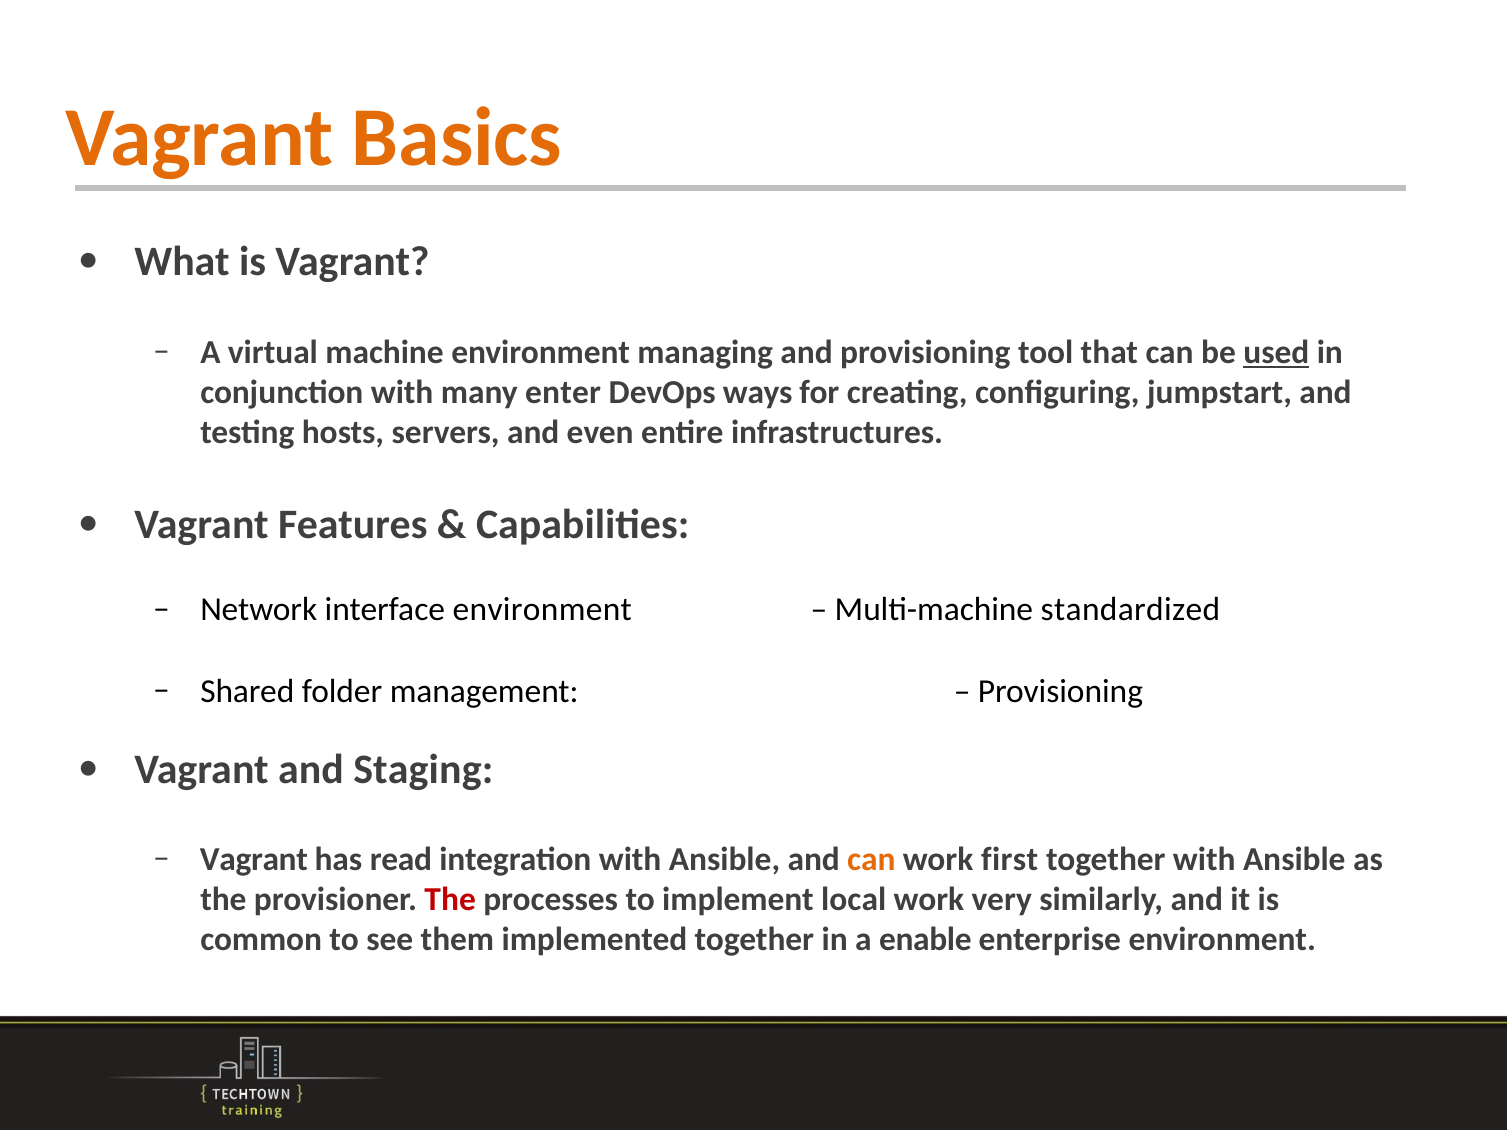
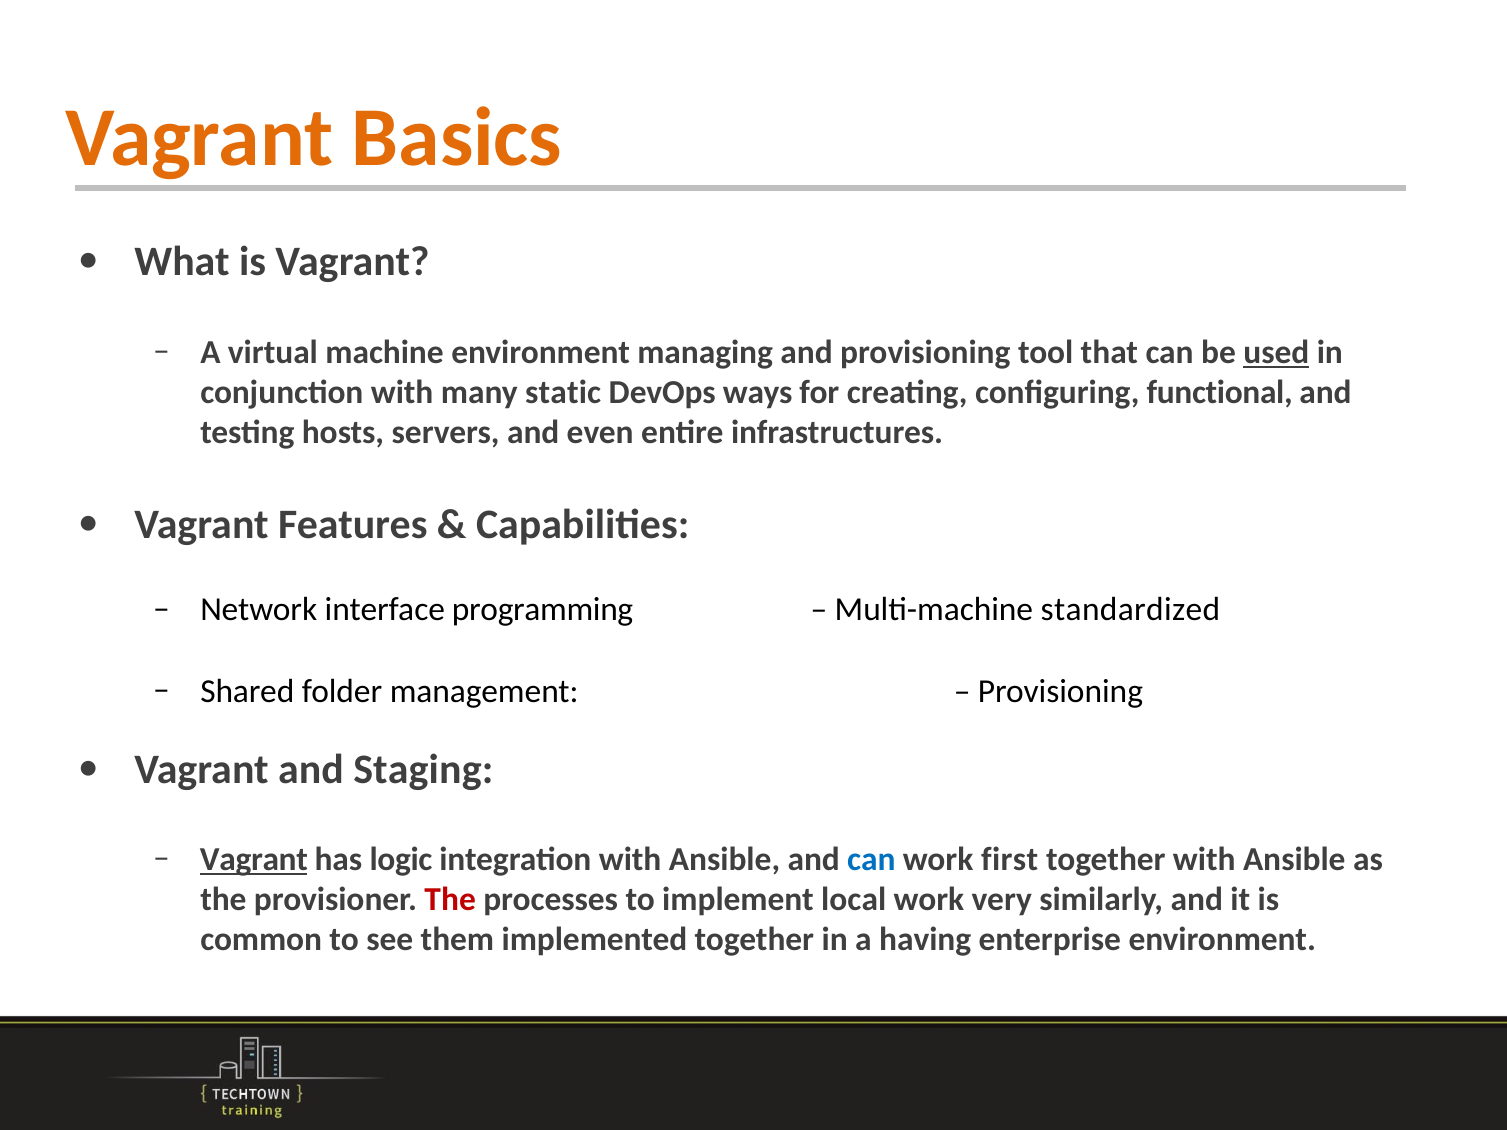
enter: enter -> static
jumpstart: jumpstart -> functional
interface environment: environment -> programming
Vagrant at (254, 860) underline: none -> present
read: read -> logic
can at (871, 860) colour: orange -> blue
enable: enable -> having
